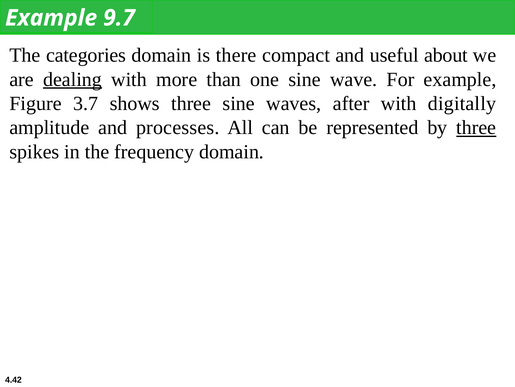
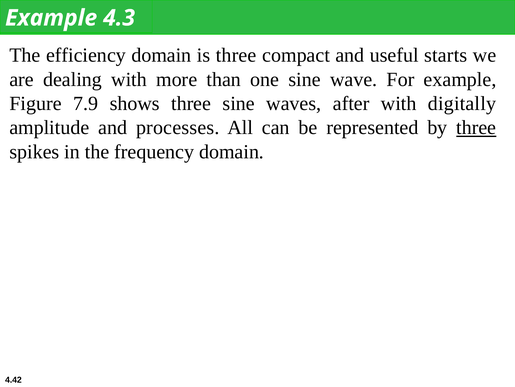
9.7: 9.7 -> 4.3
categories: categories -> efficiency
is there: there -> three
about: about -> starts
dealing underline: present -> none
3.7: 3.7 -> 7.9
